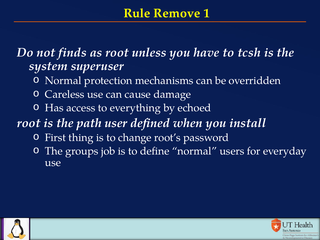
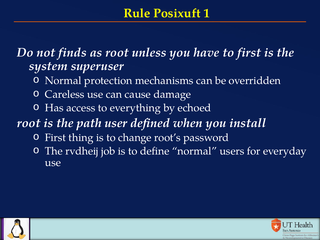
Remove: Remove -> Posixuft
to tcsh: tcsh -> first
groups: groups -> rvdheij
